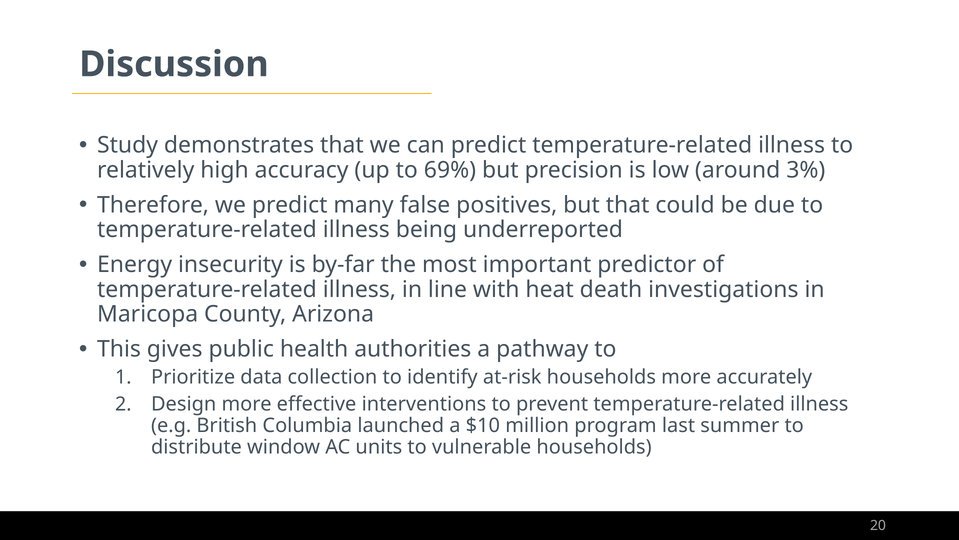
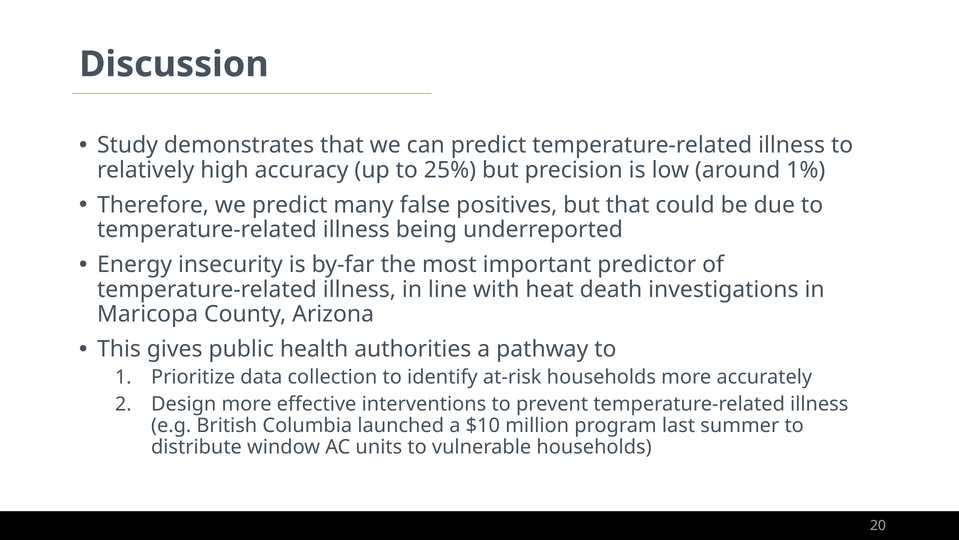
69%: 69% -> 25%
3%: 3% -> 1%
